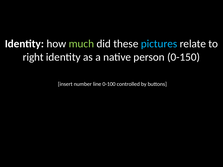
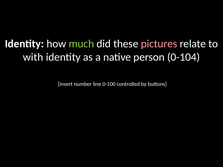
pictures colour: light blue -> pink
right: right -> with
0-150: 0-150 -> 0-104
